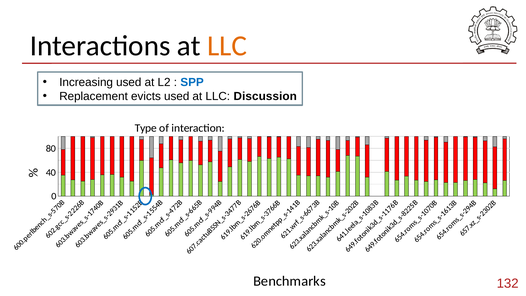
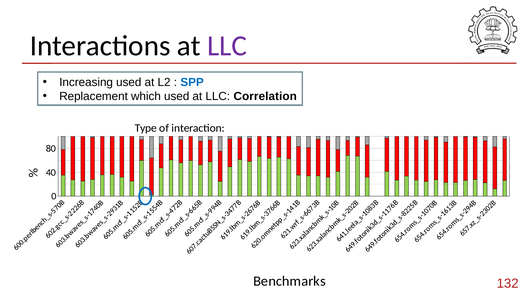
LLC at (227, 46) colour: orange -> purple
evicts: evicts -> which
Discussion: Discussion -> Correlation
